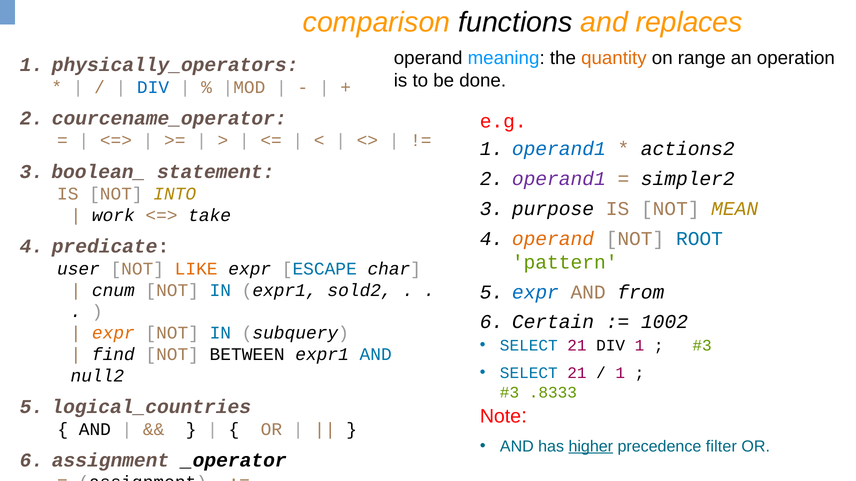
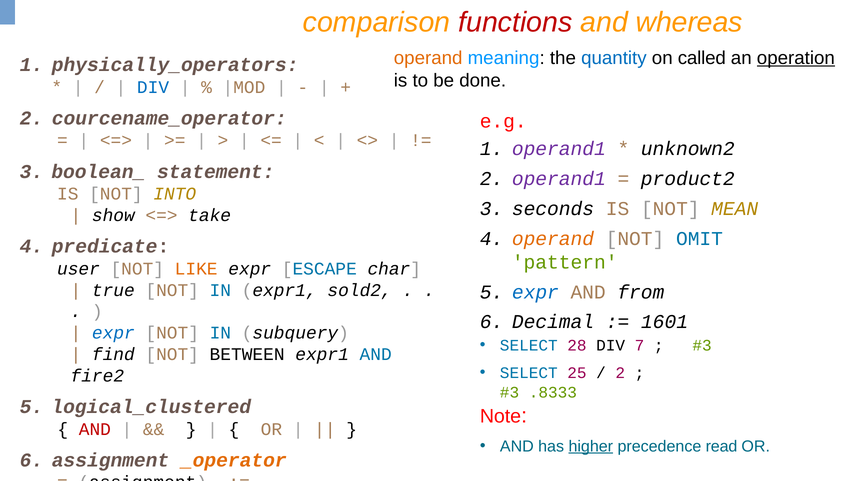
functions colour: black -> red
replaces: replaces -> whereas
operand at (428, 58) colour: black -> orange
quantity colour: orange -> blue
range: range -> called
operation underline: none -> present
operand1 at (559, 149) colour: blue -> purple
actions2: actions2 -> unknown2
simpler2: simpler2 -> product2
purpose: purpose -> seconds
work: work -> show
ROOT: ROOT -> OMIT
cnum: cnum -> true
Certain: Certain -> Decimal
1002: 1002 -> 1601
expr at (113, 333) colour: orange -> blue
21 at (577, 346): 21 -> 28
DIV 1: 1 -> 7
21 at (577, 373): 21 -> 25
1 at (620, 373): 1 -> 2
null2: null2 -> fire2
logical_countries: logical_countries -> logical_clustered
AND at (95, 430) colour: black -> red
filter: filter -> read
_operator colour: black -> orange
